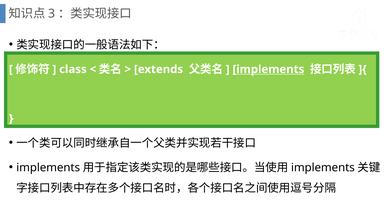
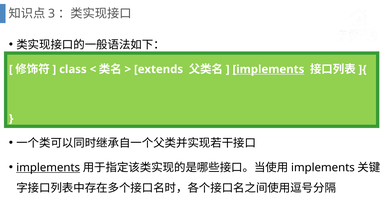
implements at (48, 168) underline: none -> present
